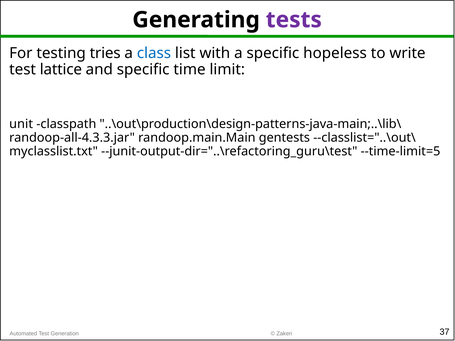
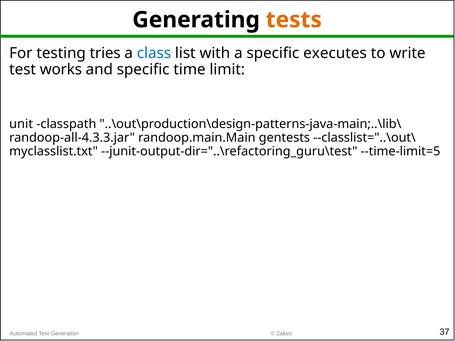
tests colour: purple -> orange
hopeless: hopeless -> executes
lattice: lattice -> works
